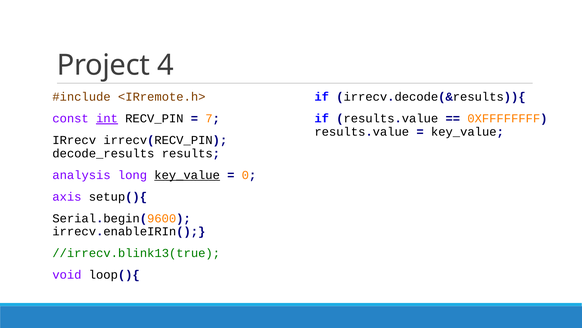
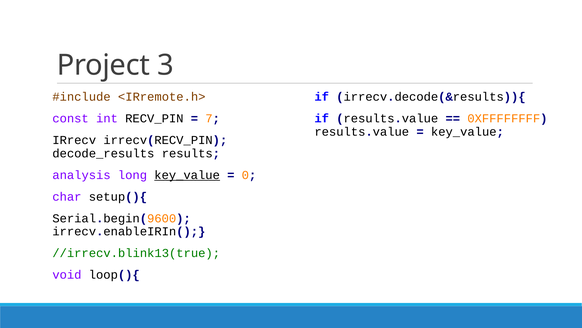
4: 4 -> 3
int underline: present -> none
axis: axis -> char
